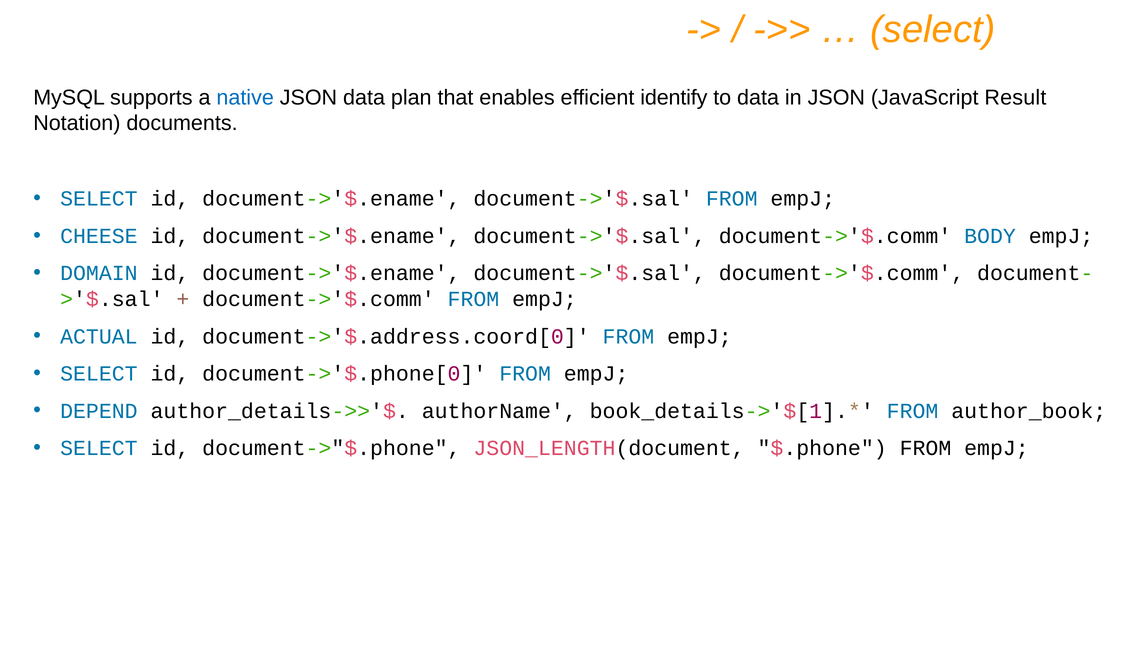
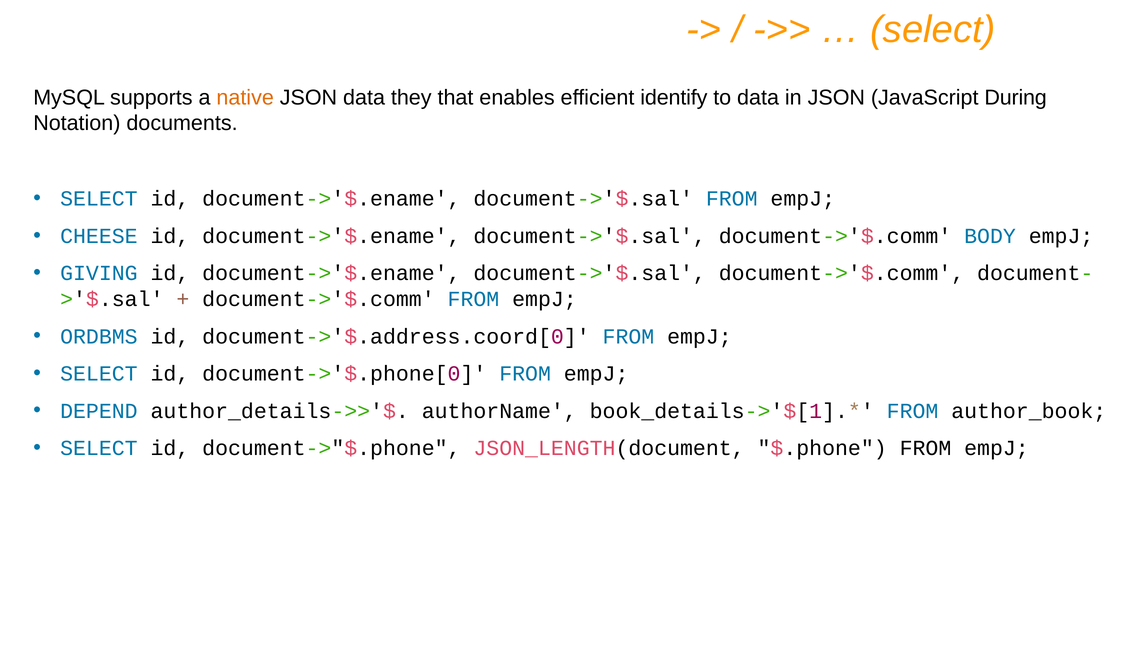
native colour: blue -> orange
plan: plan -> they
Result: Result -> During
DOMAIN: DOMAIN -> GIVING
ACTUAL: ACTUAL -> ORDBMS
